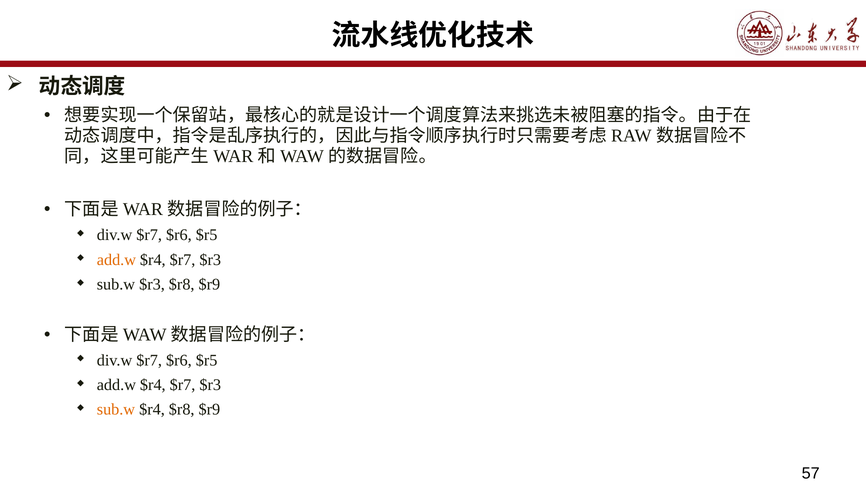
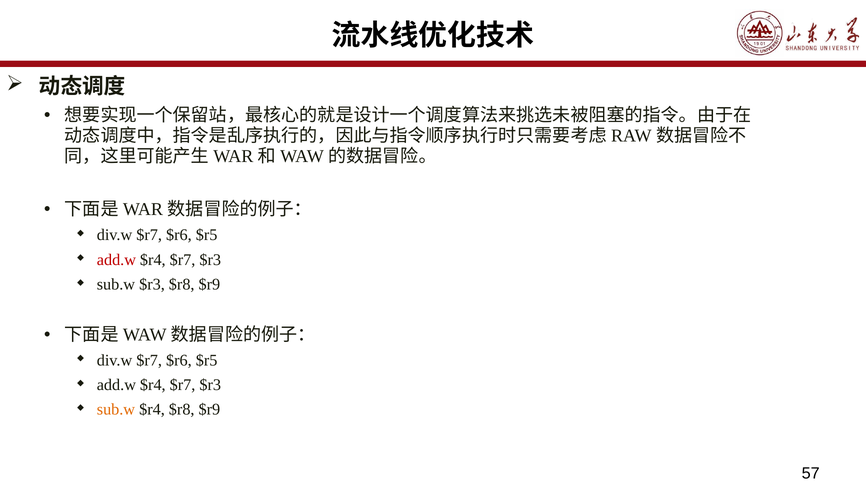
add.w at (116, 260) colour: orange -> red
